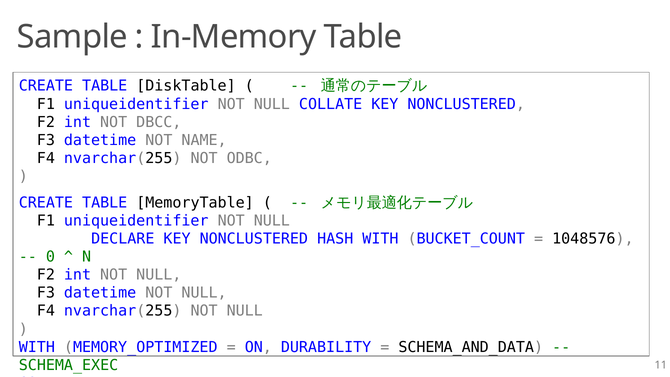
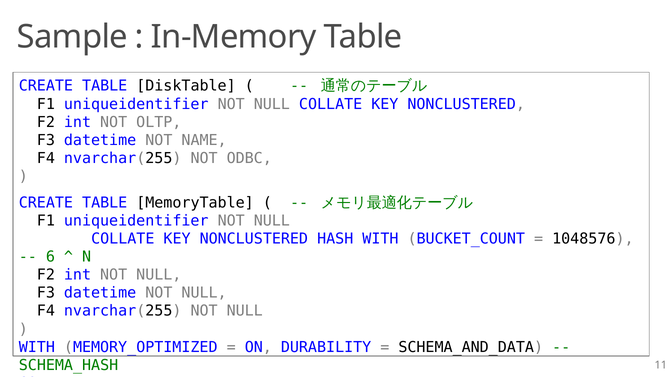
DBCC: DBCC -> OLTP
DECLARE at (123, 239): DECLARE -> COLLATE
0: 0 -> 6
SCHEMA_EXEC: SCHEMA_EXEC -> SCHEMA_HASH
